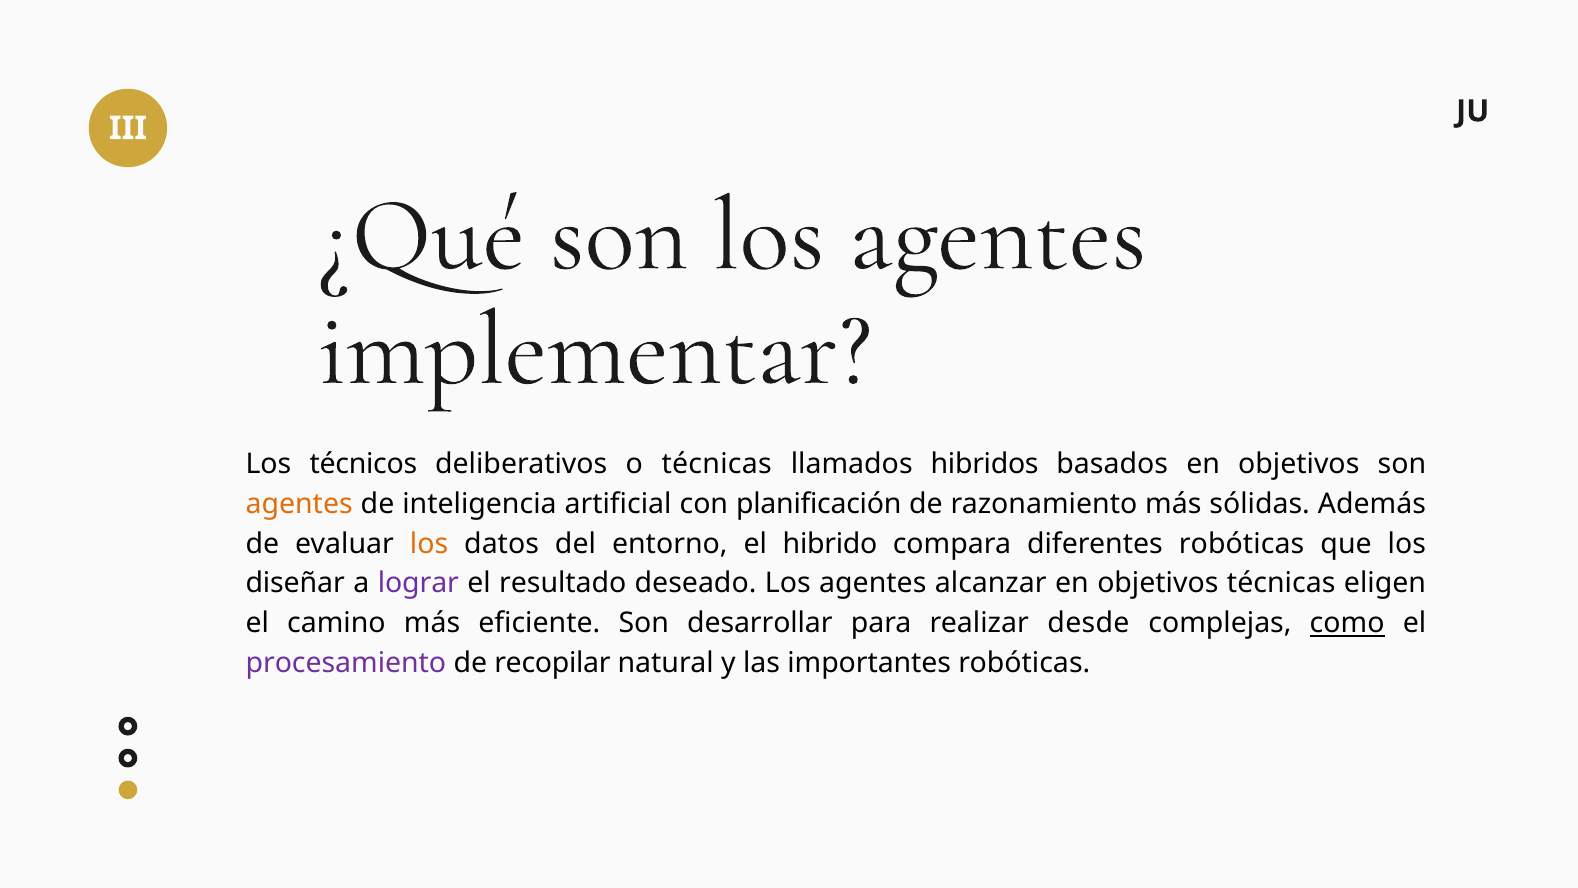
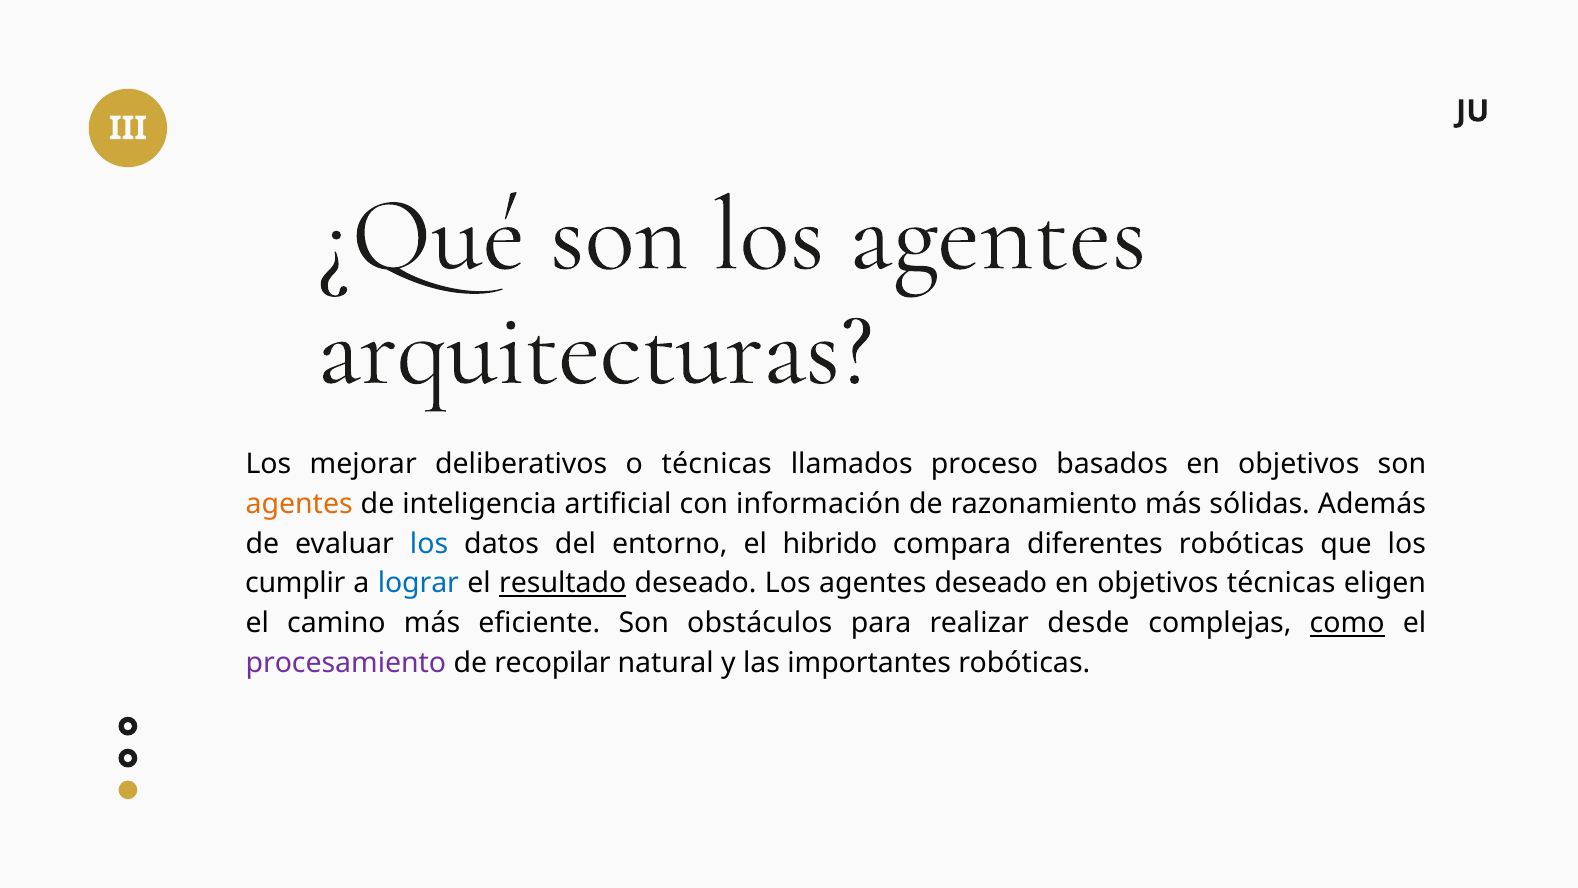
implementar: implementar -> arquitecturas
técnicos: técnicos -> mejorar
hibridos: hibridos -> proceso
planificación: planificación -> información
los at (429, 543) colour: orange -> blue
diseñar: diseñar -> cumplir
lograr colour: purple -> blue
resultado underline: none -> present
agentes alcanzar: alcanzar -> deseado
desarrollar: desarrollar -> obstáculos
